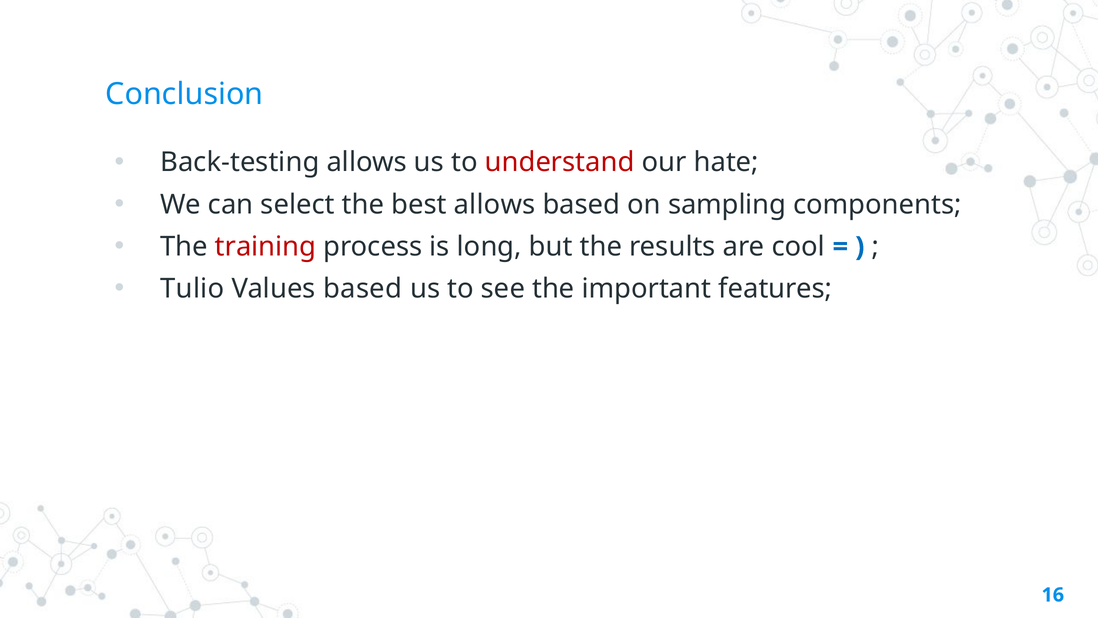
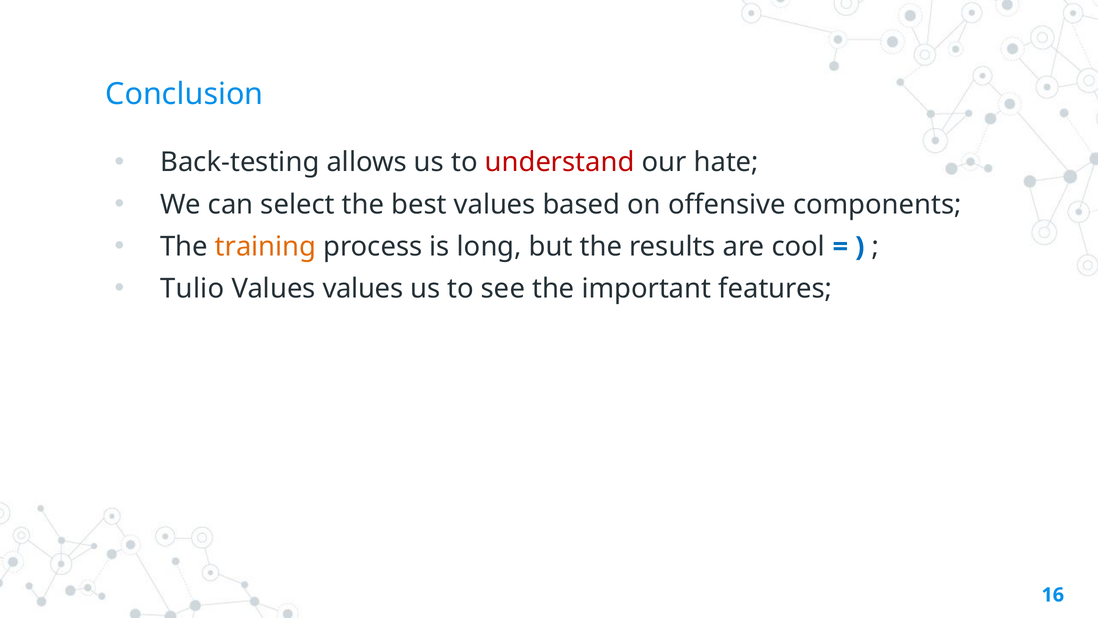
best allows: allows -> values
sampling: sampling -> offensive
training colour: red -> orange
Values based: based -> values
